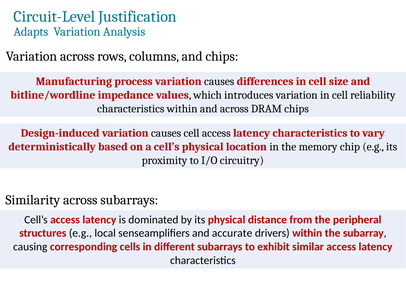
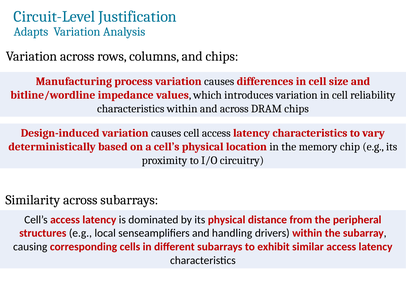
accurate: accurate -> handling
